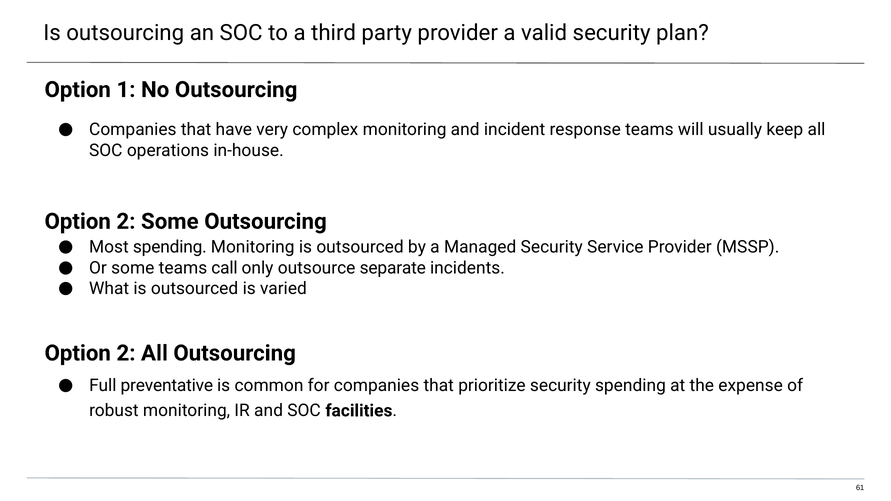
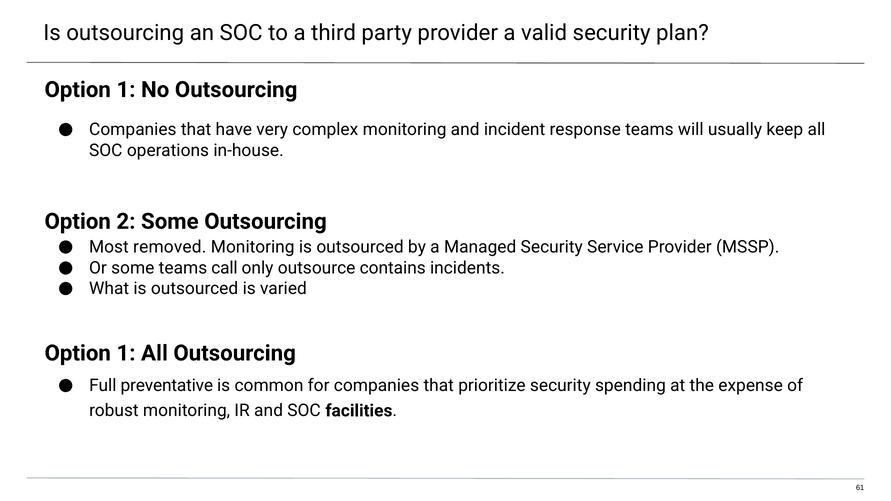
Most spending: spending -> removed
separate: separate -> contains
2 at (126, 353): 2 -> 1
